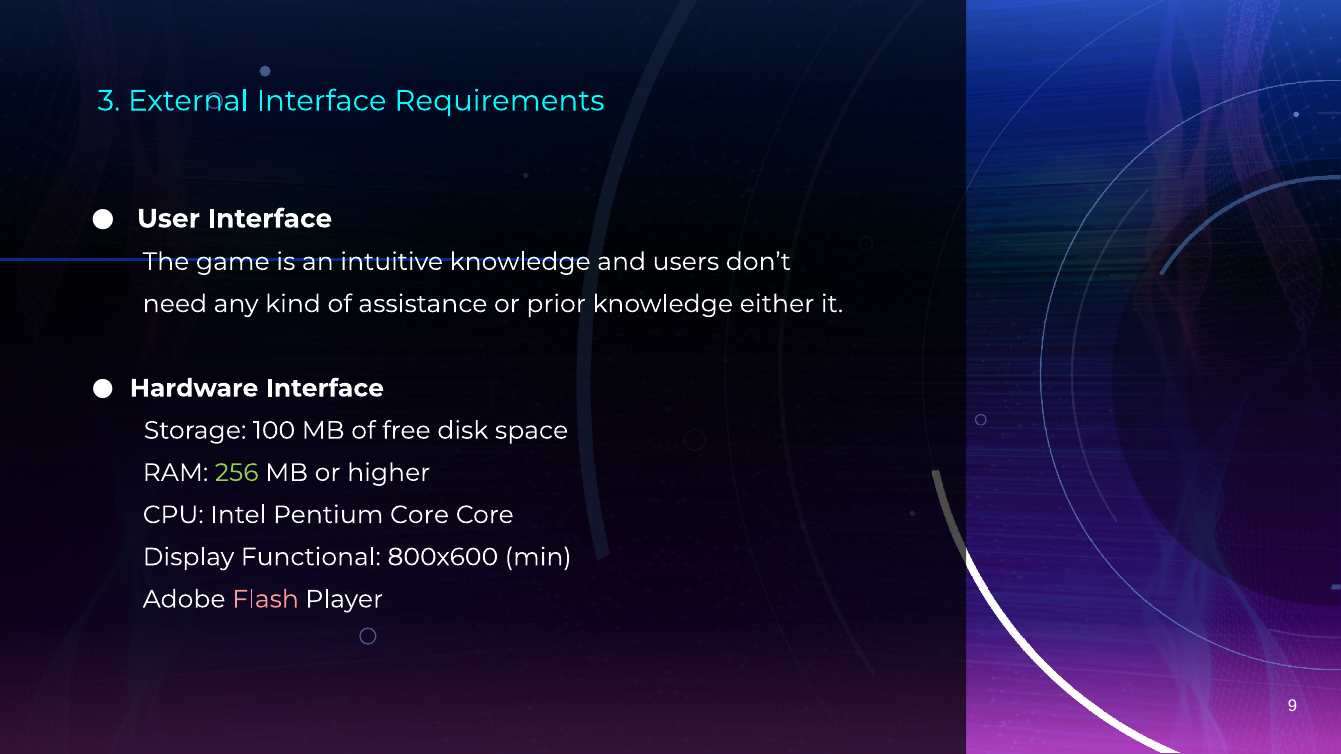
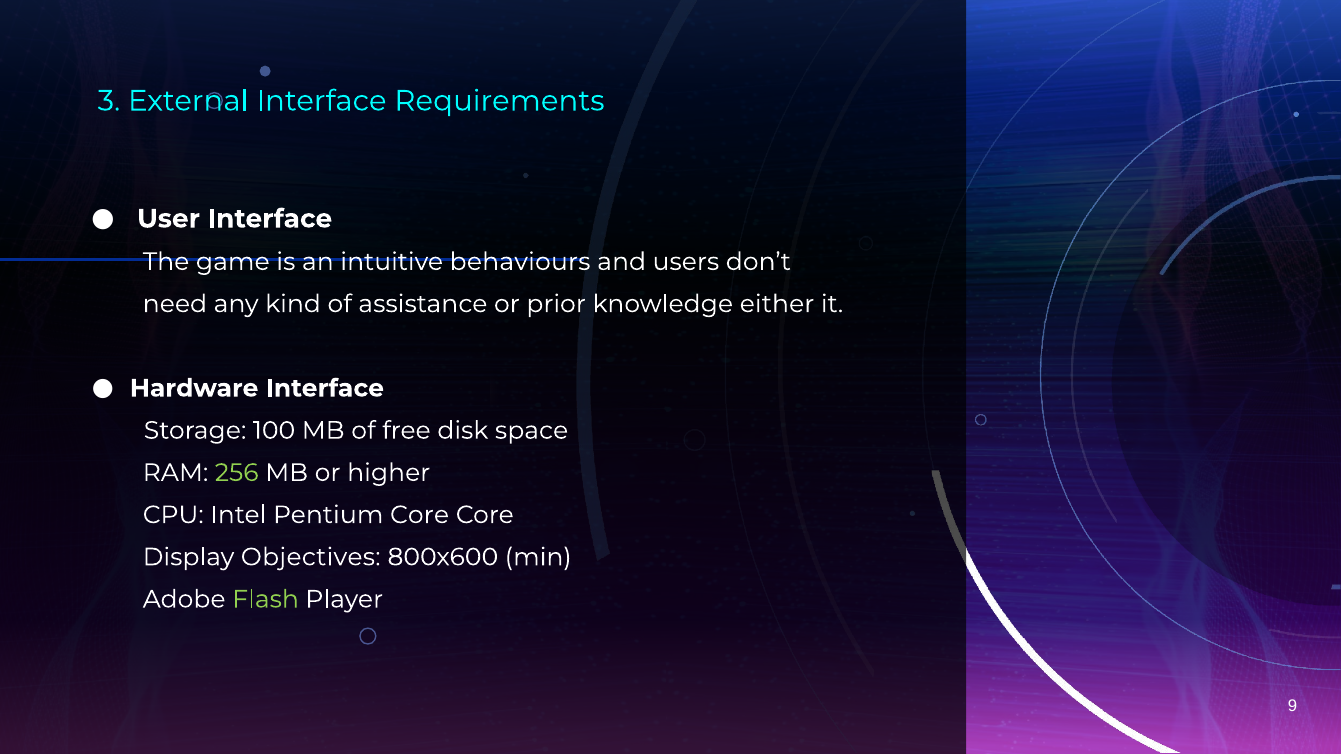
intuitive knowledge: knowledge -> behaviours
Functional: Functional -> Objectives
Flash colour: pink -> light green
